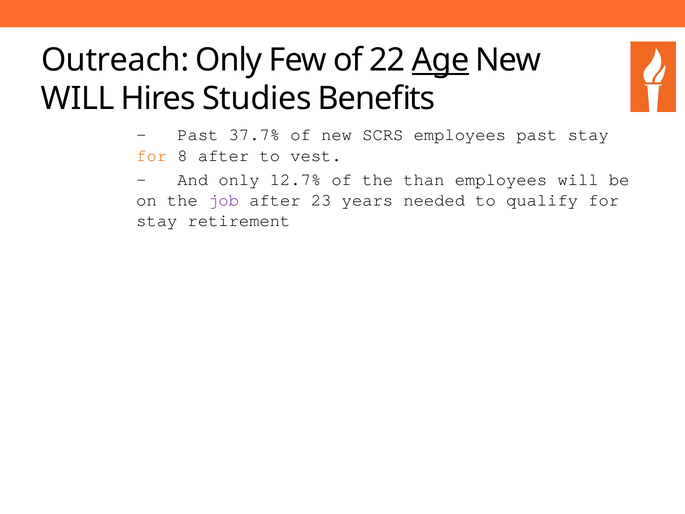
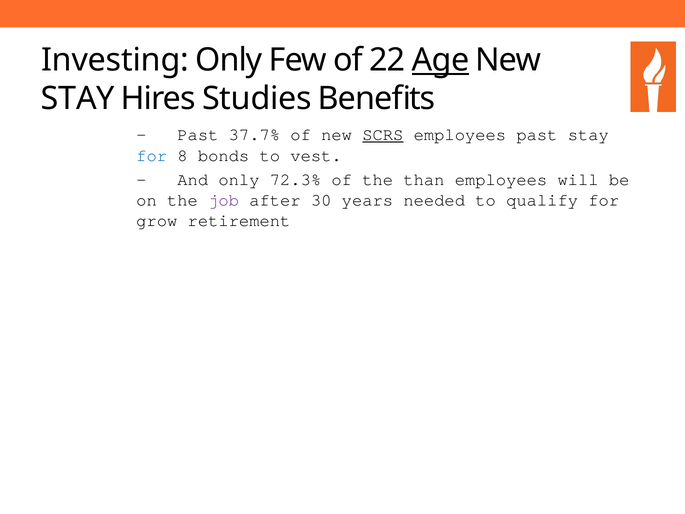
Outreach: Outreach -> Investing
WILL at (78, 99): WILL -> STAY
SCRS underline: none -> present
for at (152, 155) colour: orange -> blue
8 after: after -> bonds
12.7%: 12.7% -> 72.3%
23: 23 -> 30
stay at (157, 220): stay -> grow
